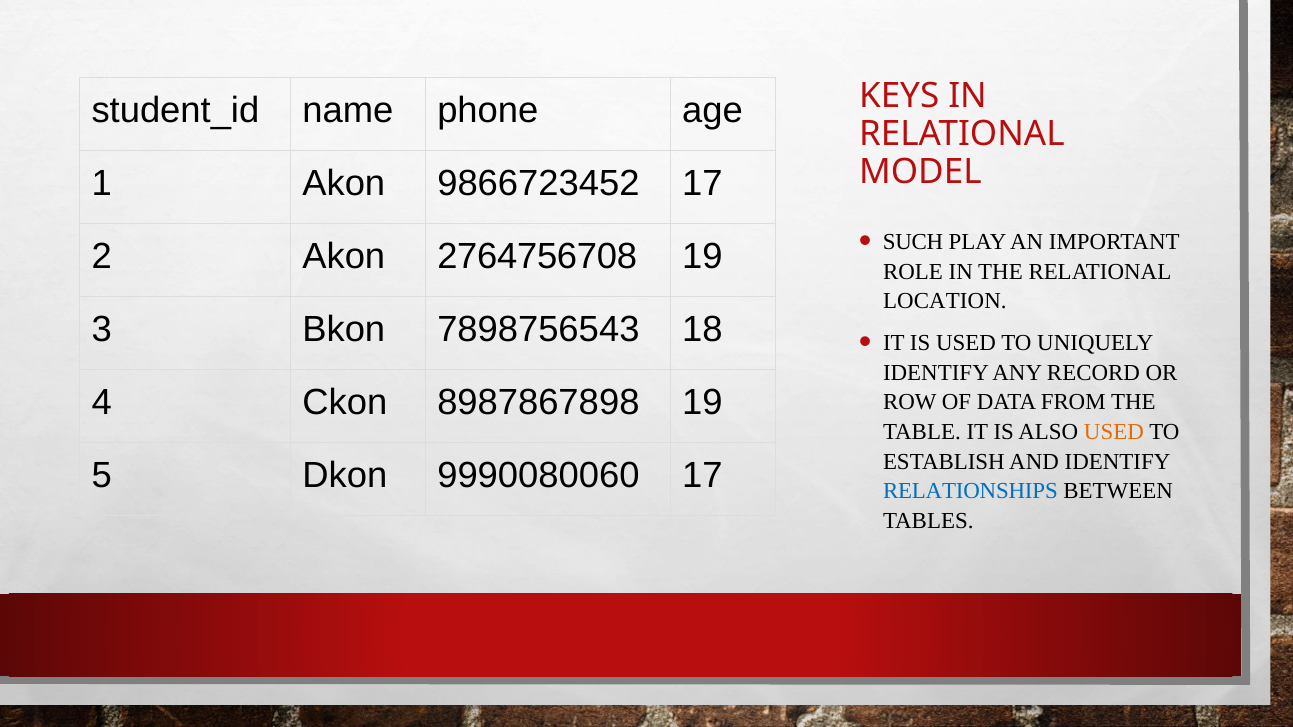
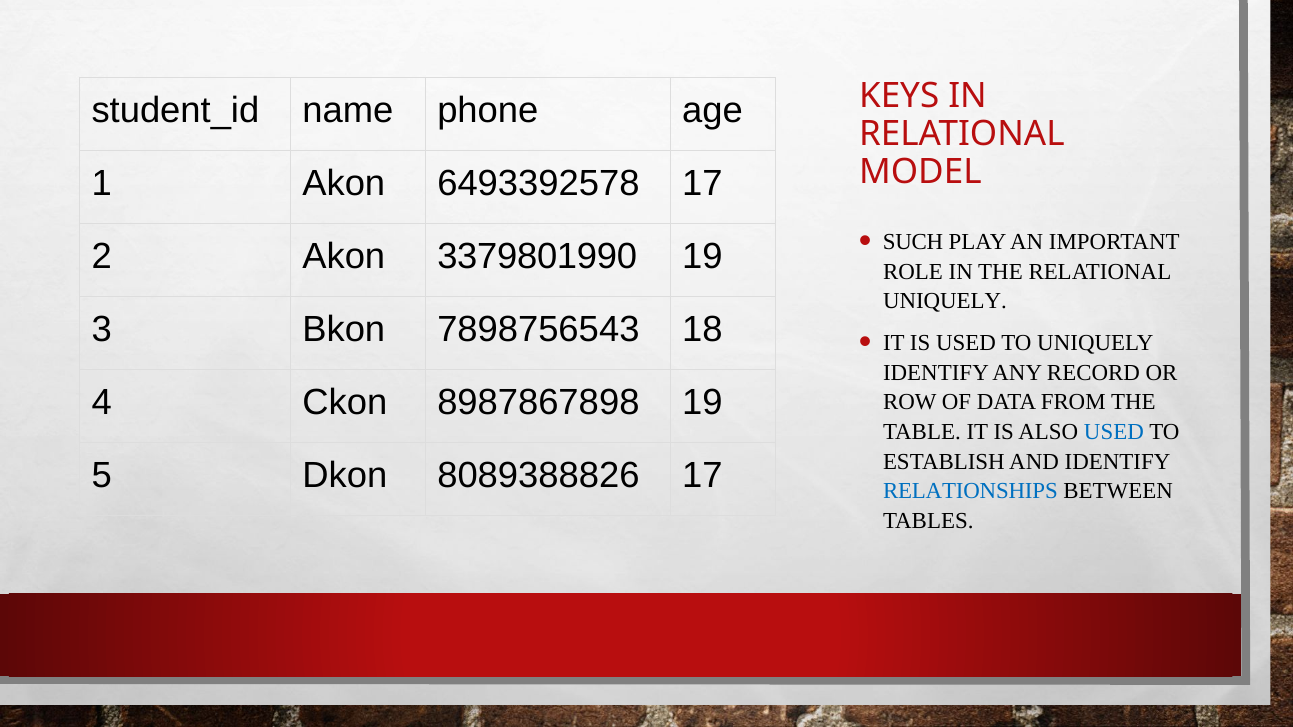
9866723452: 9866723452 -> 6493392578
2764756708: 2764756708 -> 3379801990
LOCATION at (945, 301): LOCATION -> UNIQUELY
USED at (1114, 432) colour: orange -> blue
9990080060: 9990080060 -> 8089388826
